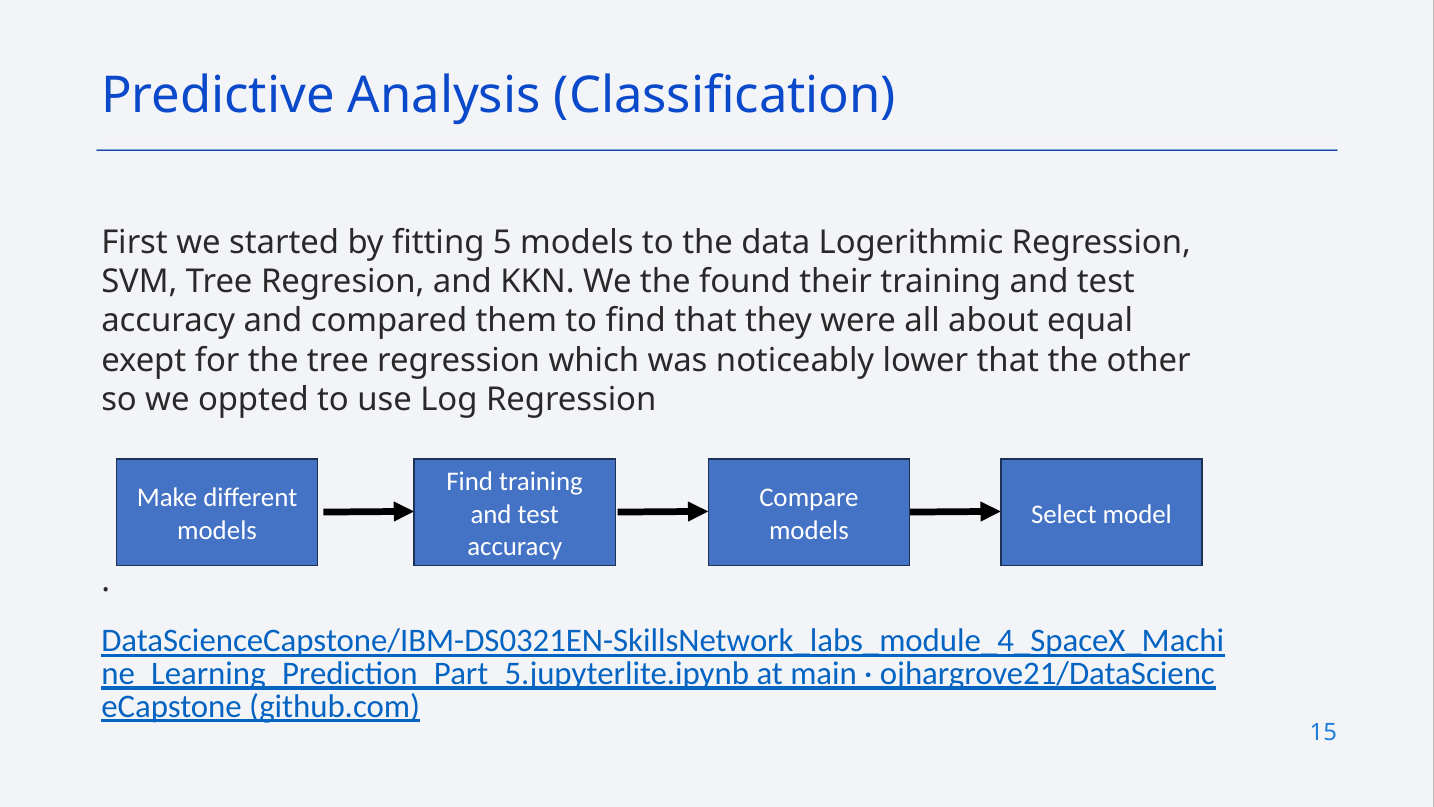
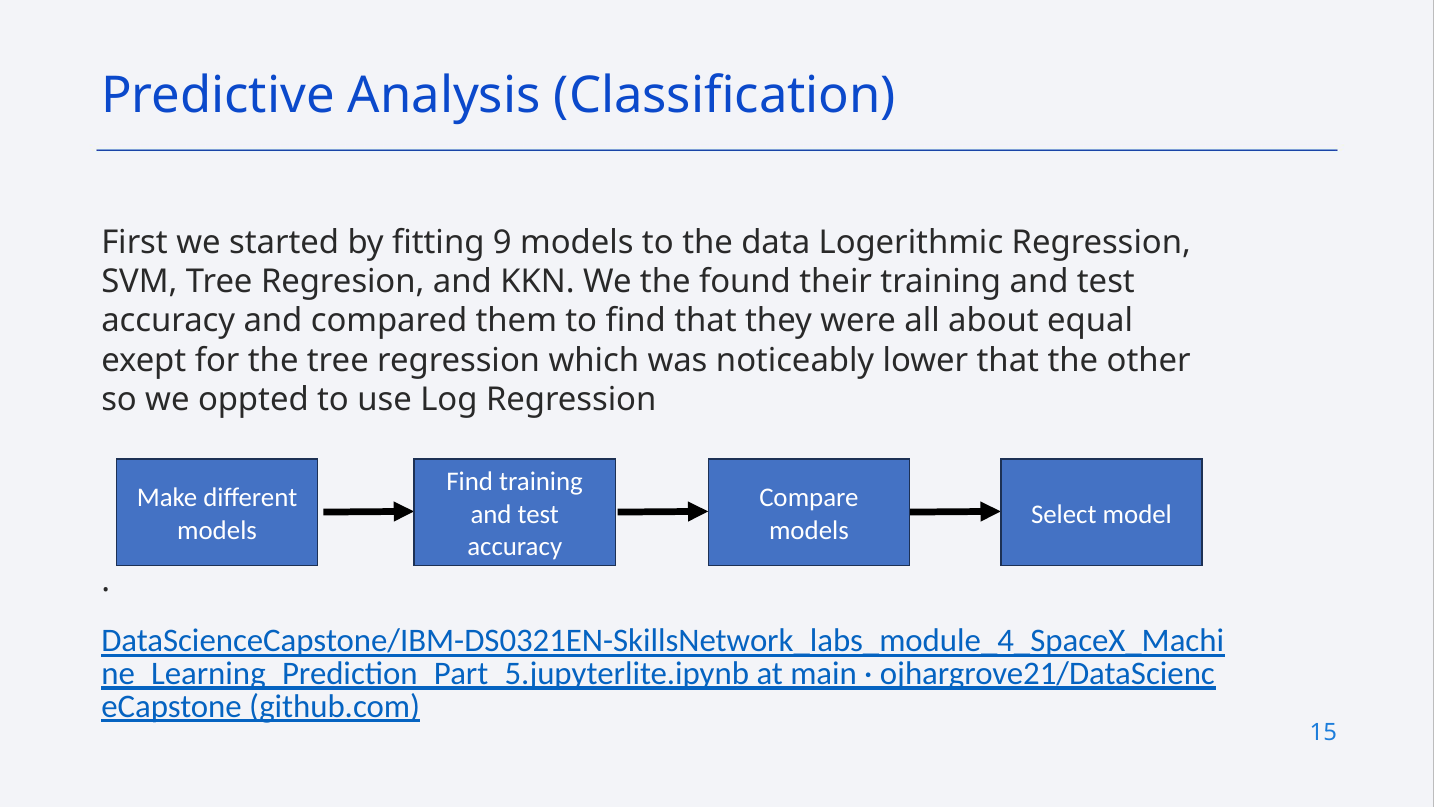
5: 5 -> 9
